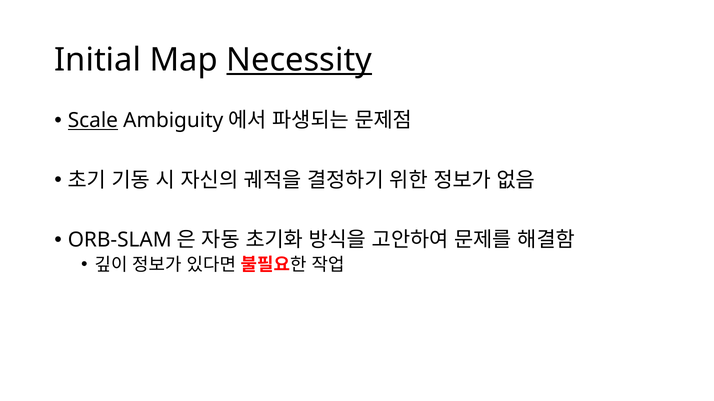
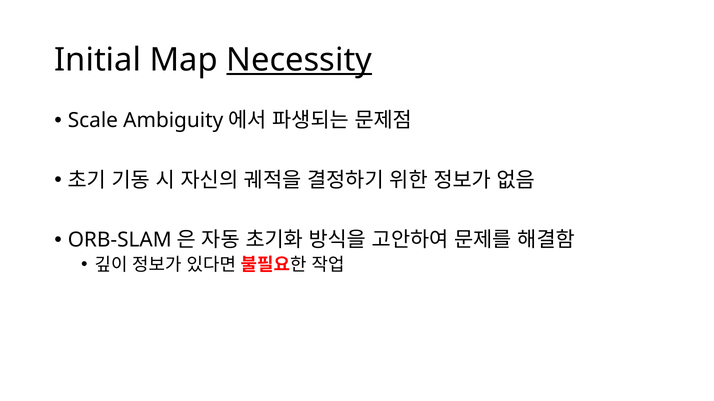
Scale underline: present -> none
